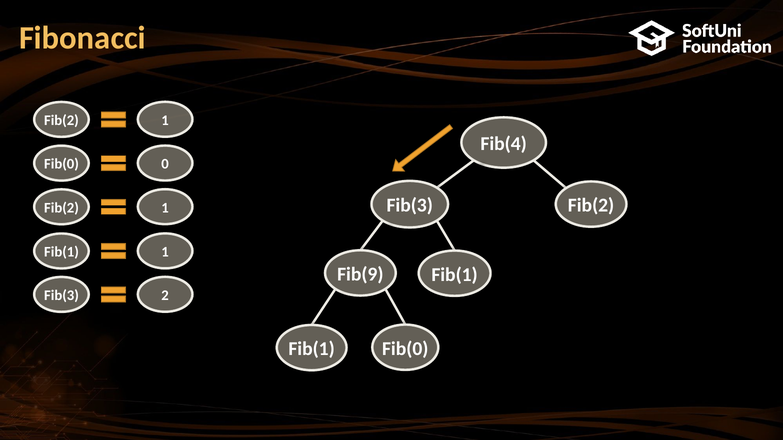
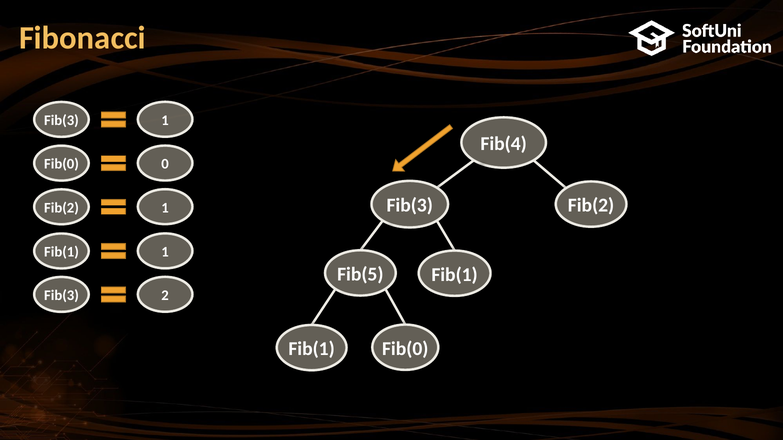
Fib(2 at (61, 121): Fib(2 -> Fib(3
Fib(9: Fib(9 -> Fib(5
